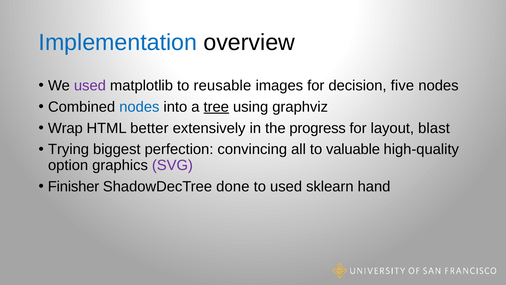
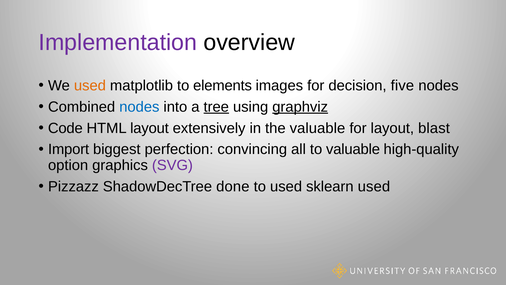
Implementation colour: blue -> purple
used at (90, 86) colour: purple -> orange
reusable: reusable -> elements
graphviz underline: none -> present
Wrap: Wrap -> Code
HTML better: better -> layout
the progress: progress -> valuable
Trying: Trying -> Import
Finisher: Finisher -> Pizzazz
sklearn hand: hand -> used
